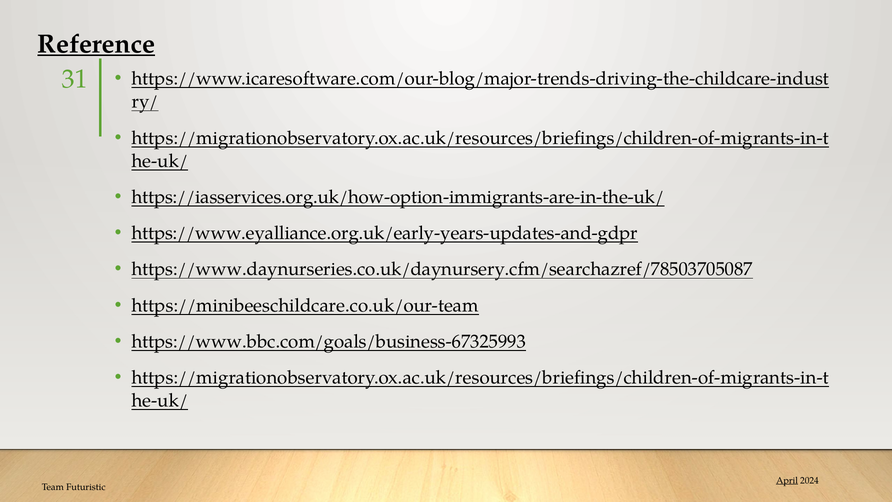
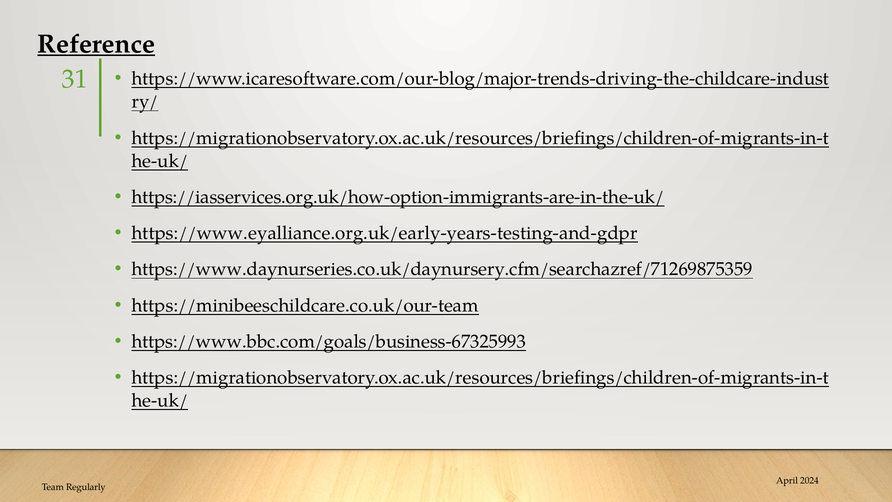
https://www.eyalliance.org.uk/early-years-updates-and-gdpr: https://www.eyalliance.org.uk/early-years-updates-and-gdpr -> https://www.eyalliance.org.uk/early-years-testing-and-gdpr
https://www.daynurseries.co.uk/daynursery.cfm/searchazref/78503705087: https://www.daynurseries.co.uk/daynursery.cfm/searchazref/78503705087 -> https://www.daynurseries.co.uk/daynursery.cfm/searchazref/71269875359
April underline: present -> none
Futuristic: Futuristic -> Regularly
